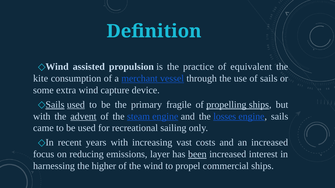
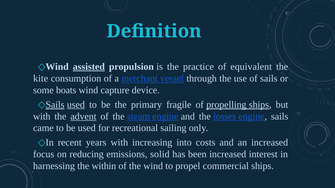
assisted underline: none -> present
extra: extra -> boats
vast: vast -> into
layer: layer -> solid
been underline: present -> none
higher: higher -> within
